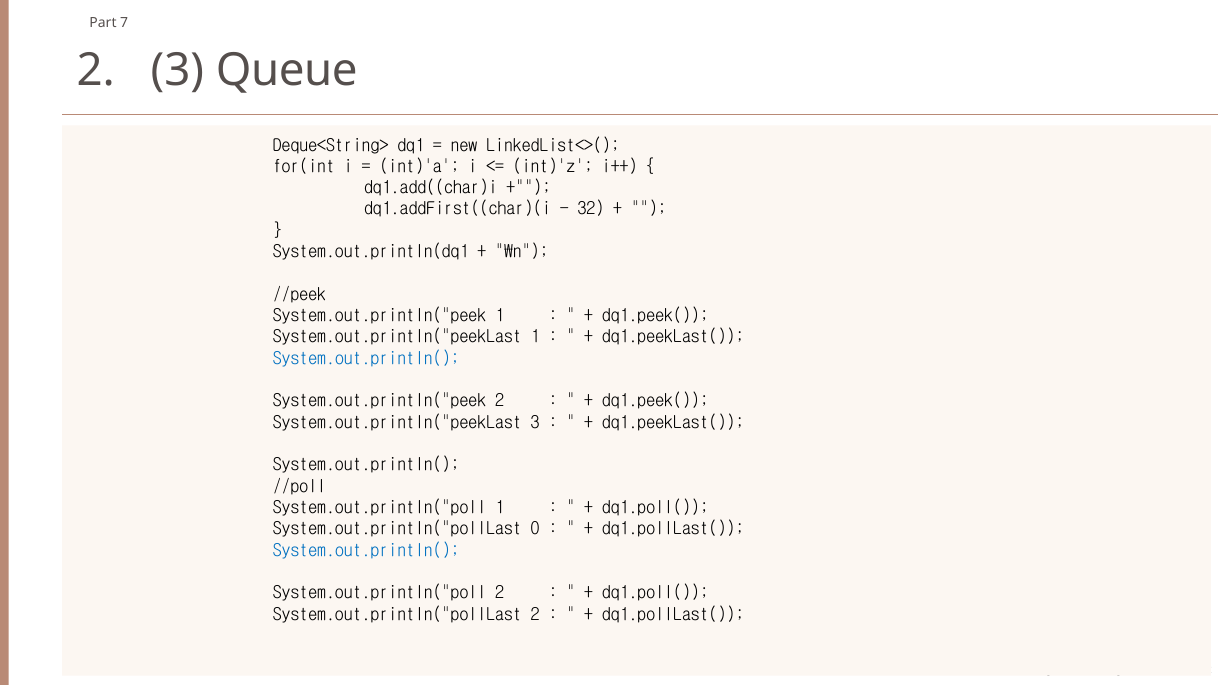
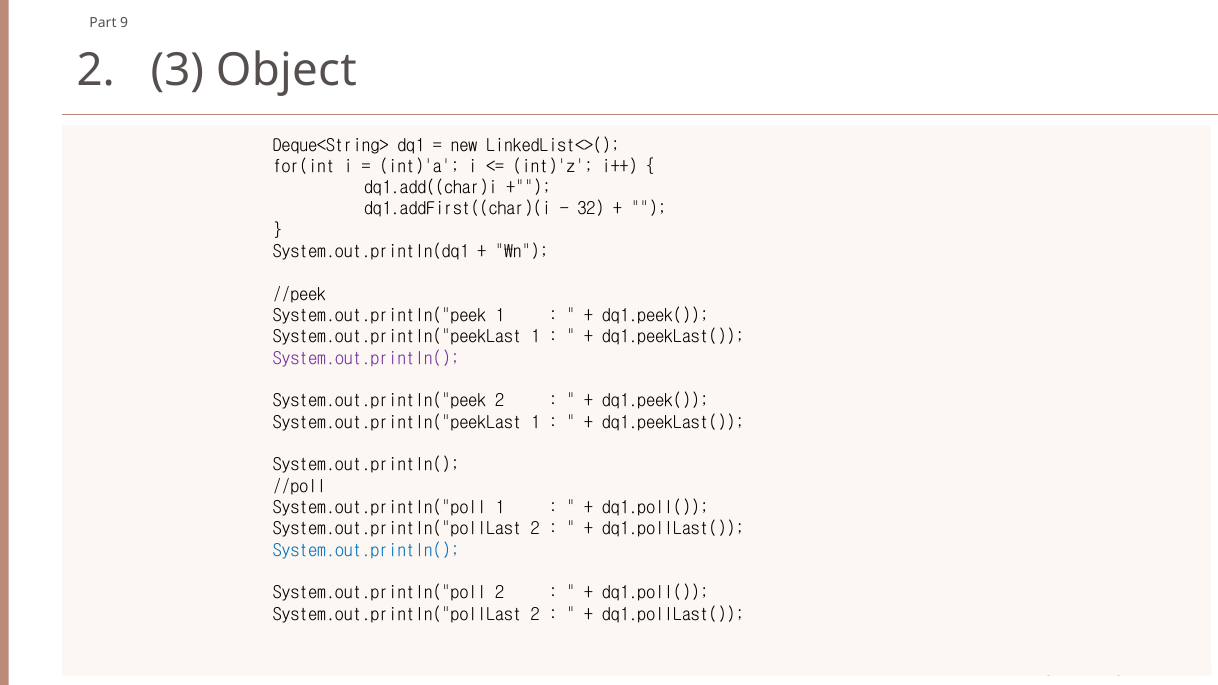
7: 7 -> 9
Queue: Queue -> Object
System.out.println( at (366, 358) colour: blue -> purple
3 at (535, 422): 3 -> 1
0 at (535, 529): 0 -> 2
